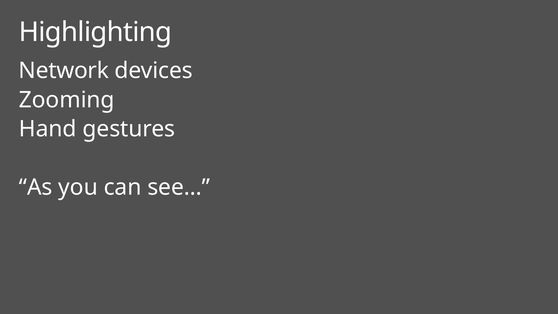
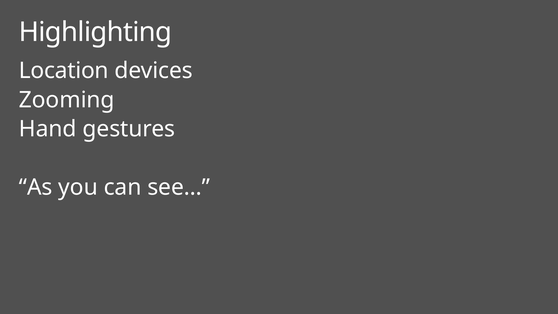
Network: Network -> Location
